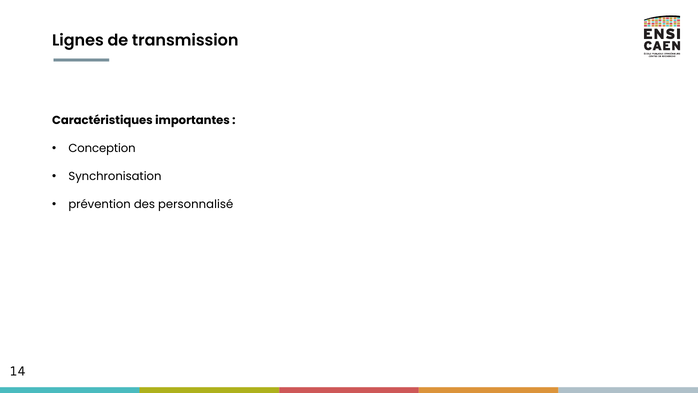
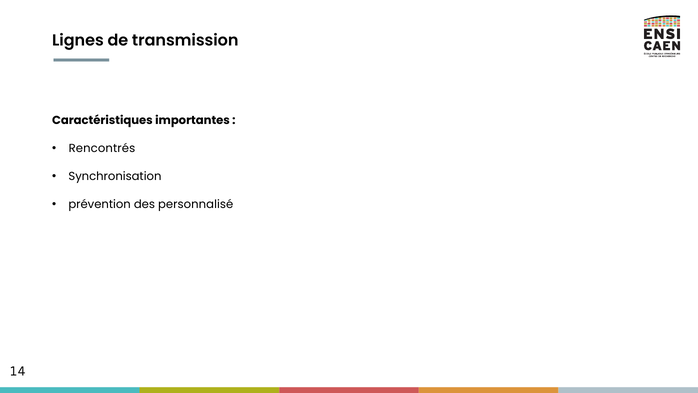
Conception: Conception -> Rencontrés
